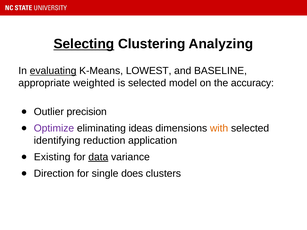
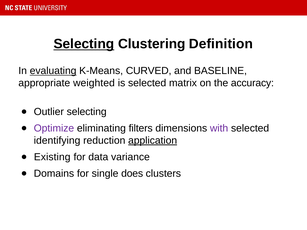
Analyzing: Analyzing -> Definition
LOWEST: LOWEST -> CURVED
model: model -> matrix
Outlier precision: precision -> selecting
ideas: ideas -> filters
with colour: orange -> purple
application underline: none -> present
data underline: present -> none
Direction: Direction -> Domains
